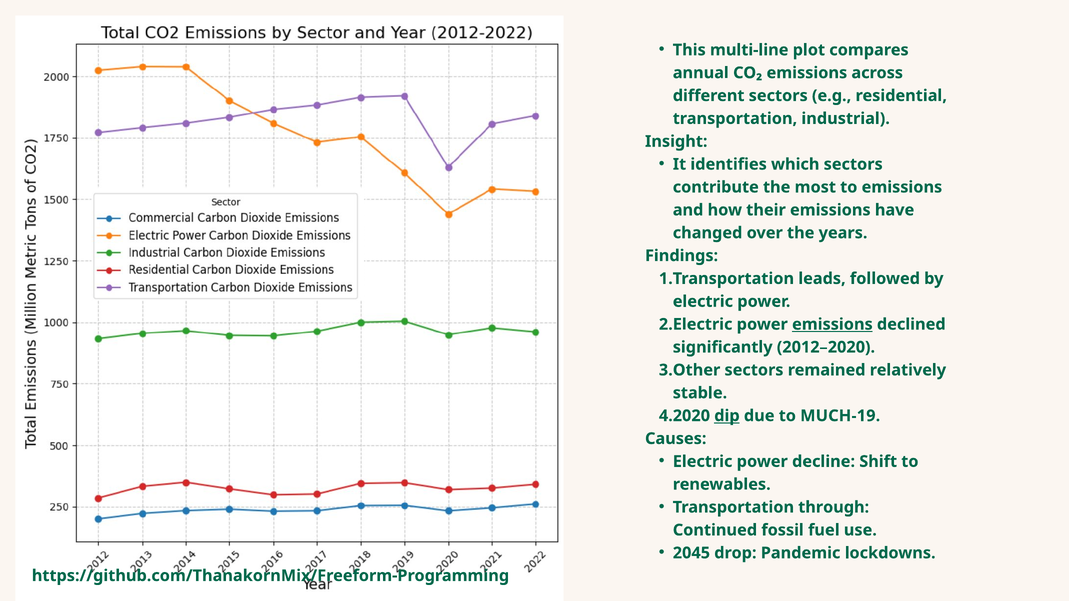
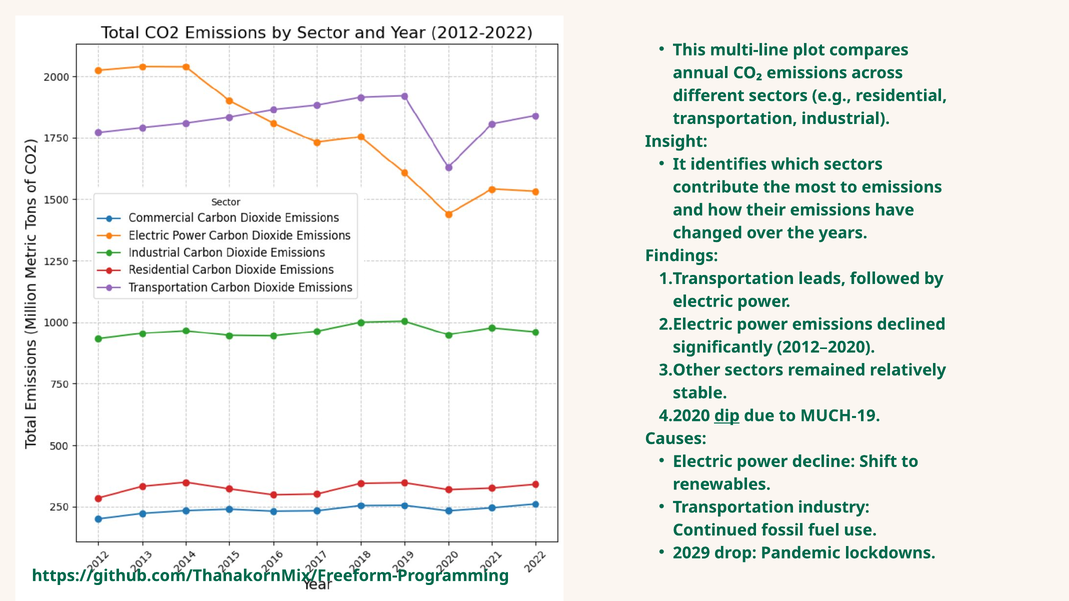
emissions at (832, 324) underline: present -> none
through: through -> industry
2045: 2045 -> 2029
